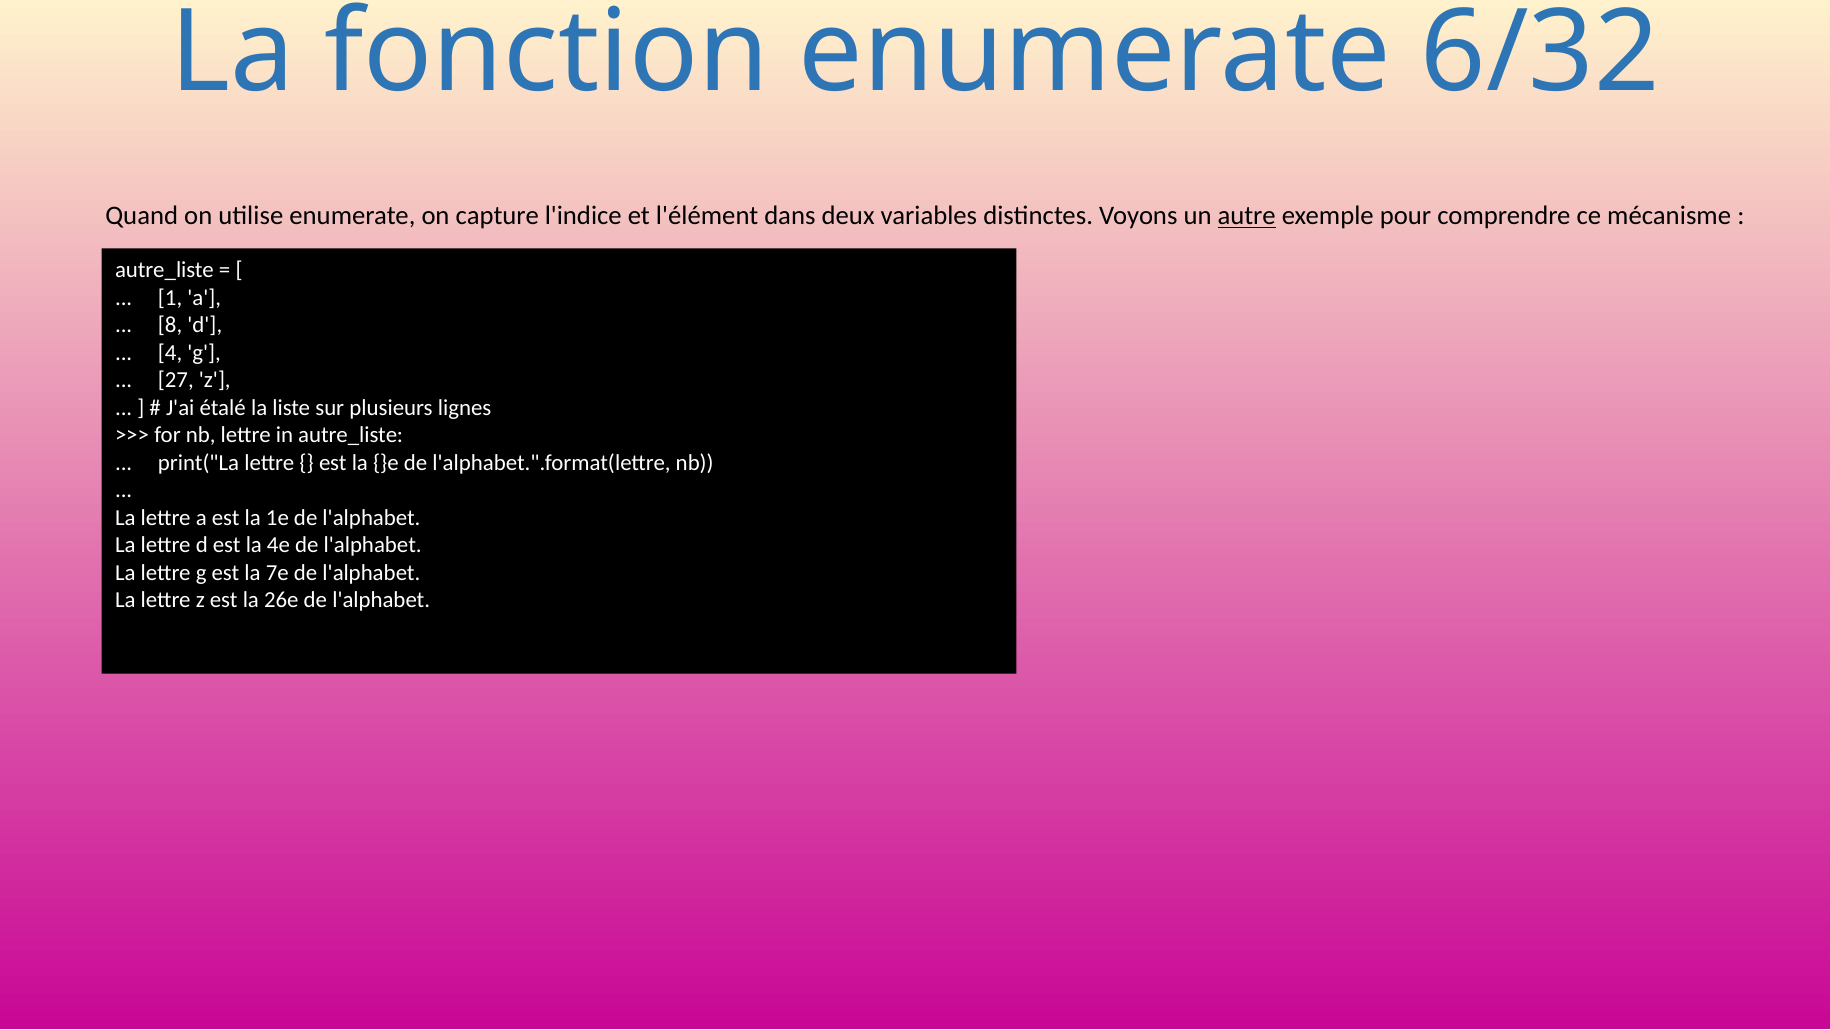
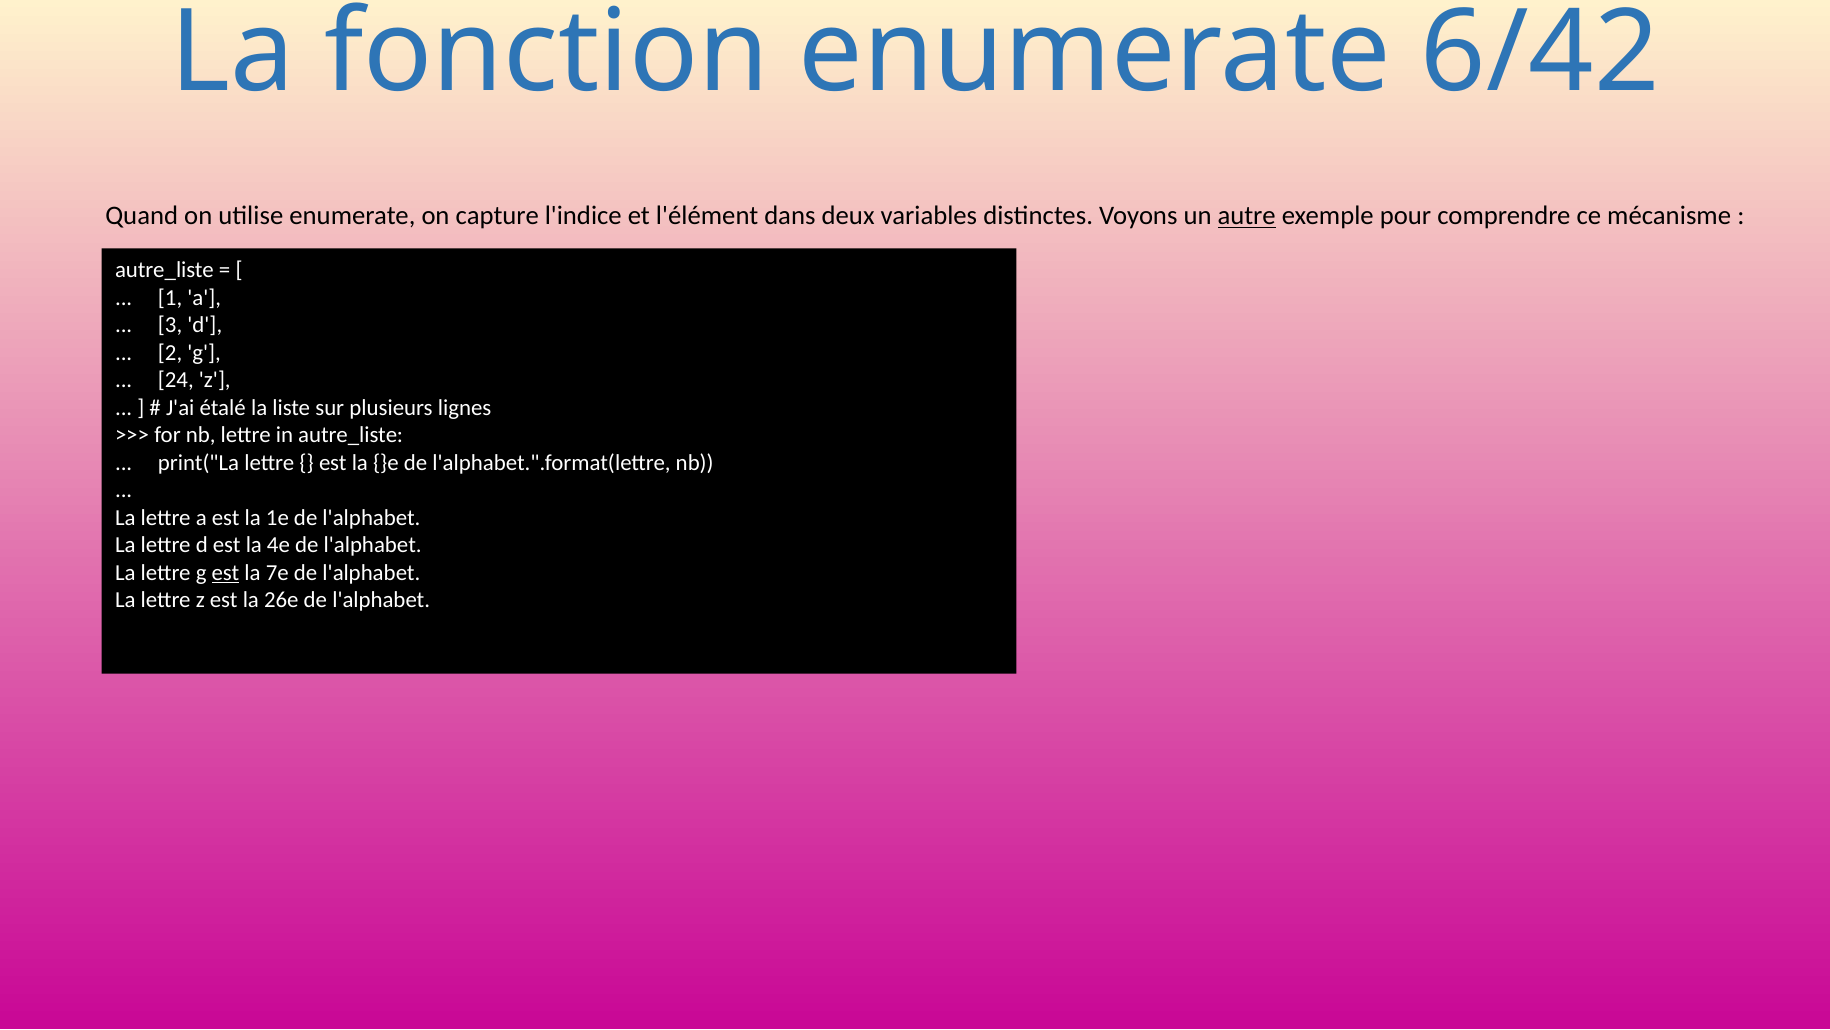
6/32: 6/32 -> 6/42
8: 8 -> 3
4: 4 -> 2
27: 27 -> 24
est at (225, 572) underline: none -> present
